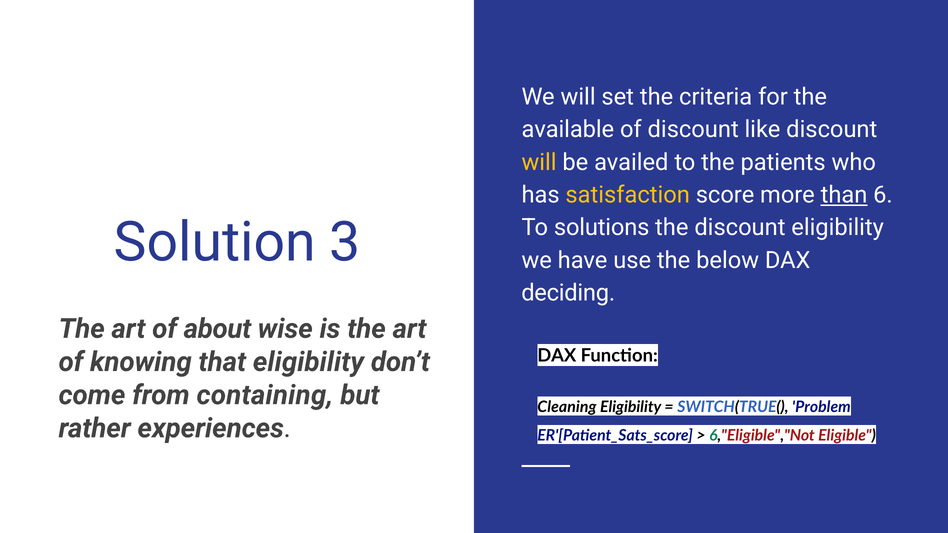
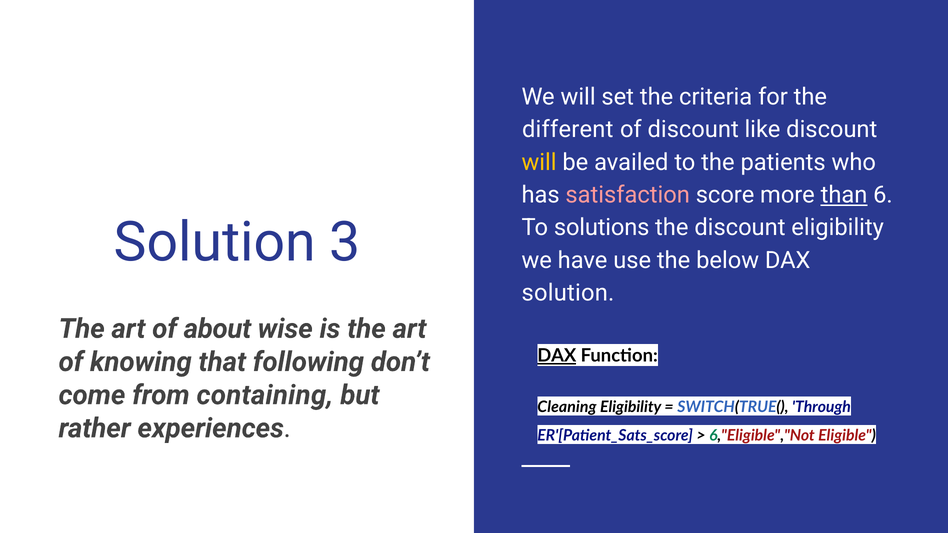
available: available -> different
satisfaction colour: yellow -> pink
deciding at (568, 293): deciding -> solution
DAX at (557, 356) underline: none -> present
that eligibility: eligibility -> following
Problem: Problem -> Through
